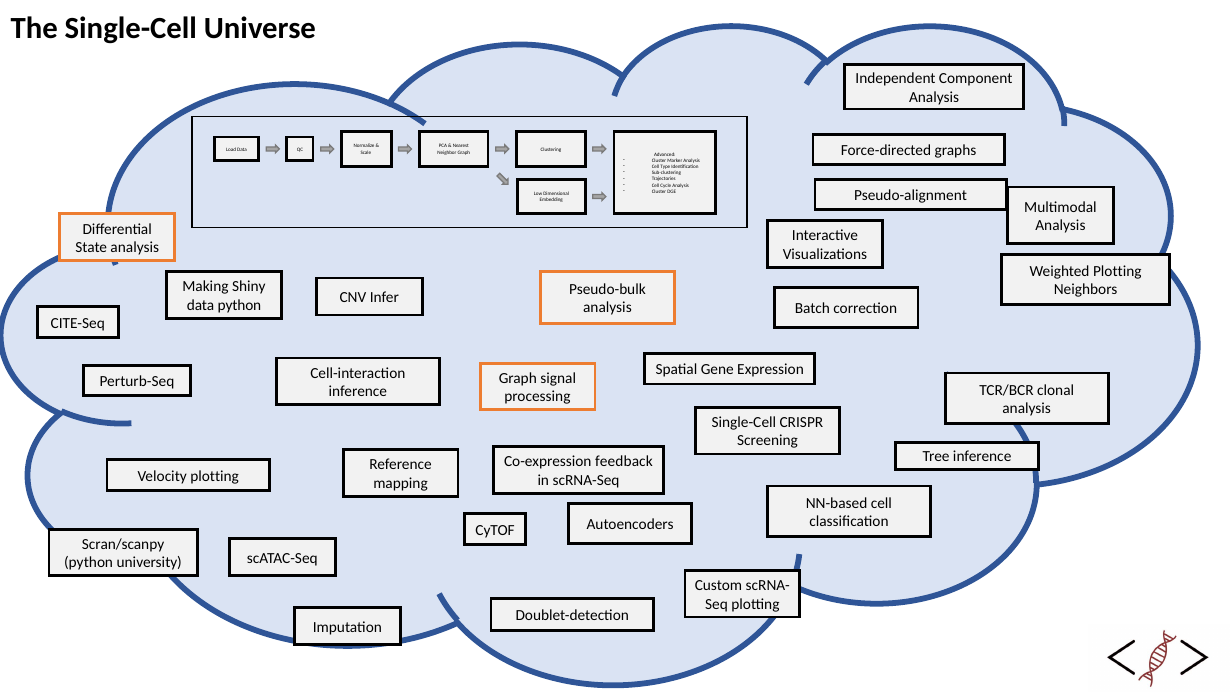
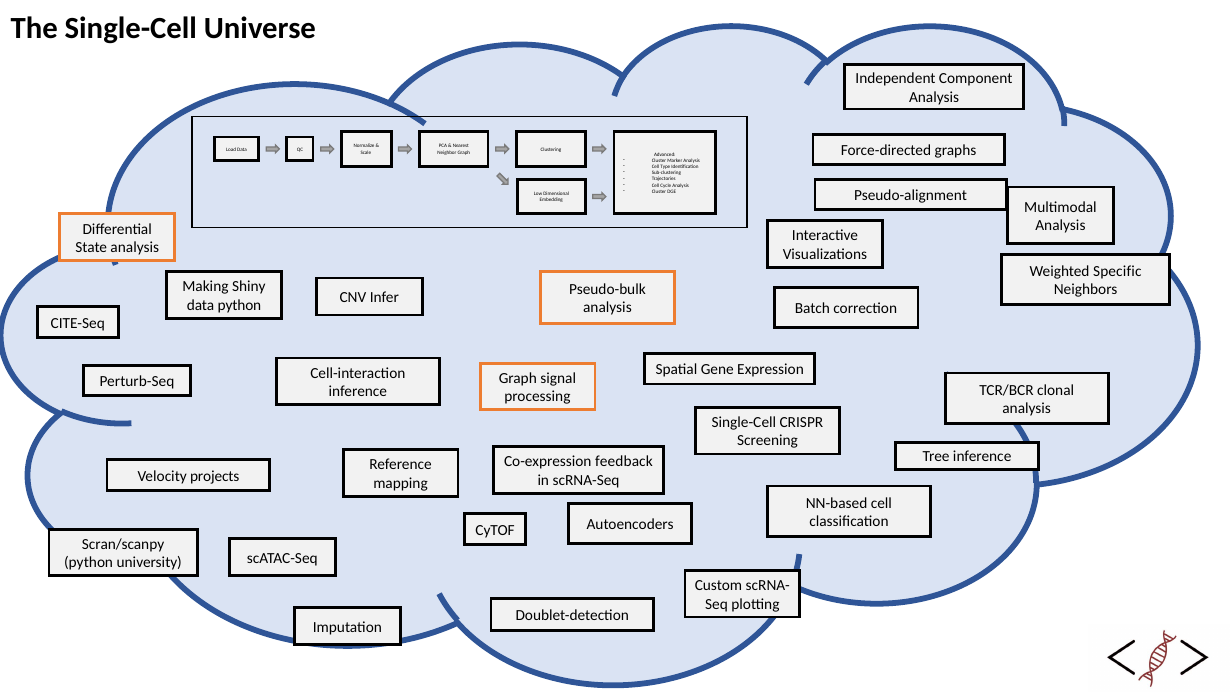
Weighted Plotting: Plotting -> Specific
Velocity plotting: plotting -> projects
